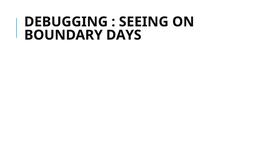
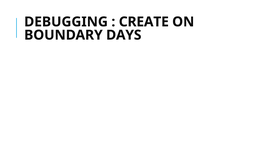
SEEING: SEEING -> CREATE
